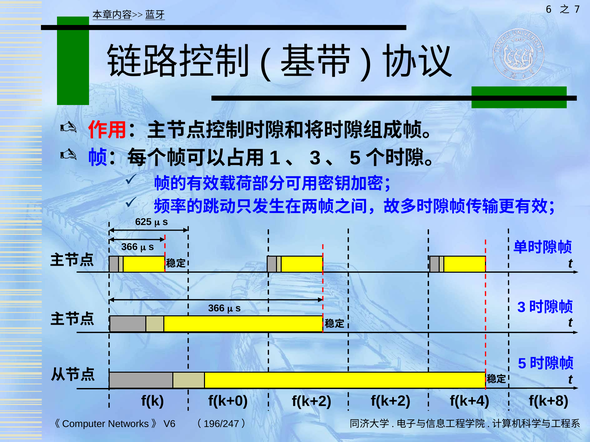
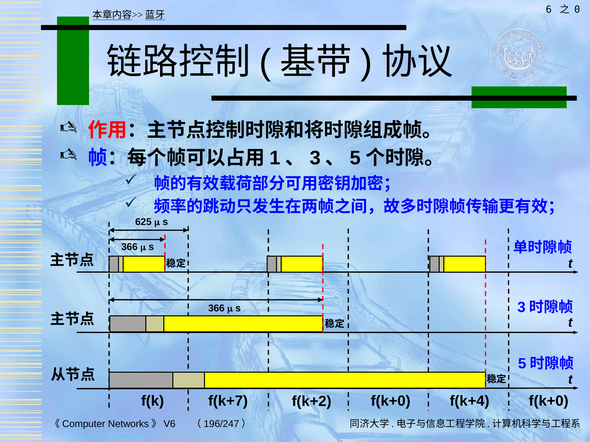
7: 7 -> 0
f(k+0: f(k+0 -> f(k+7
f(k+2 f(k+2: f(k+2 -> f(k+0
f(k+4 f(k+8: f(k+8 -> f(k+0
